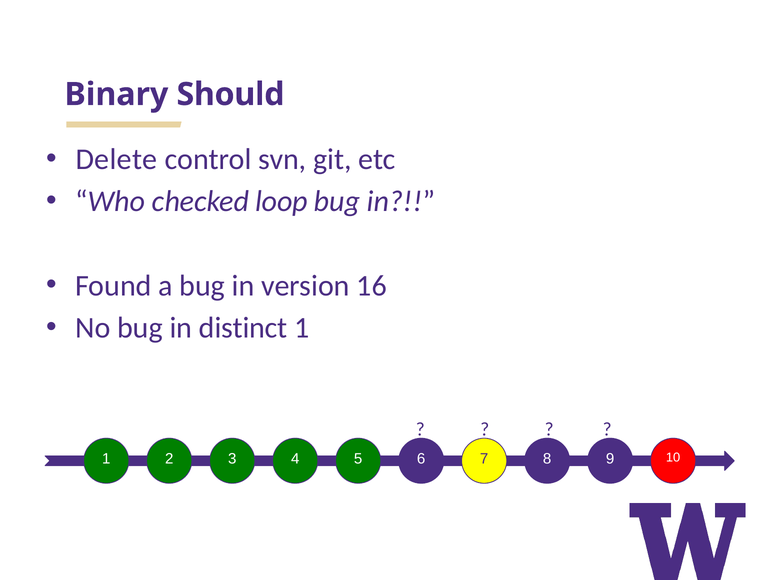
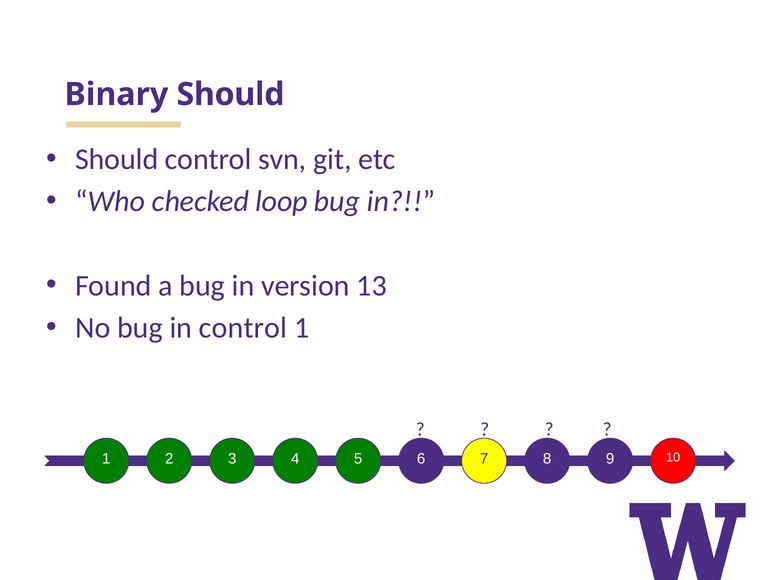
Delete at (117, 159): Delete -> Should
16: 16 -> 13
in distinct: distinct -> control
